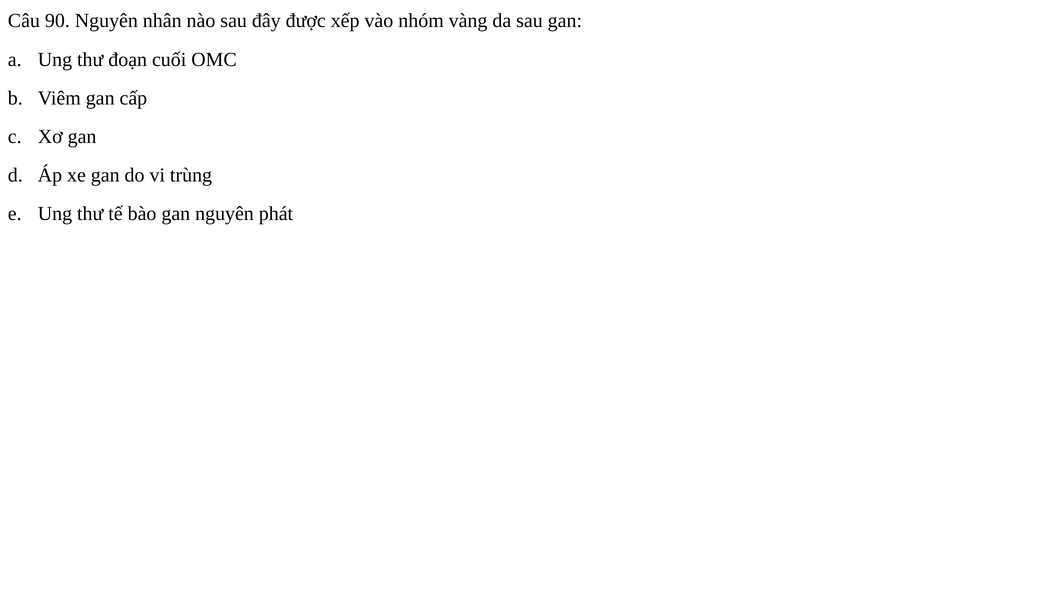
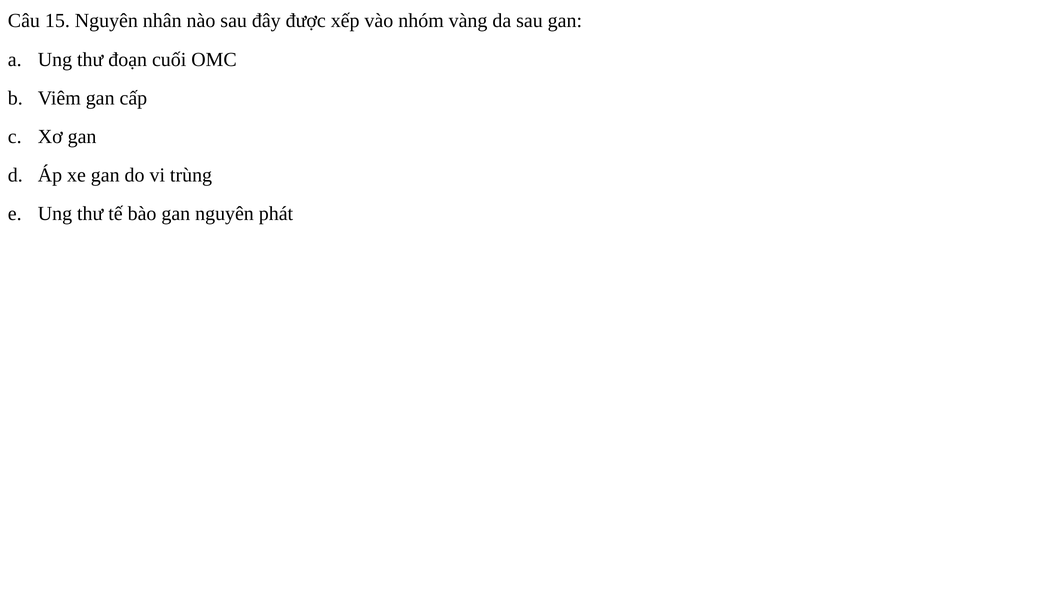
90: 90 -> 15
